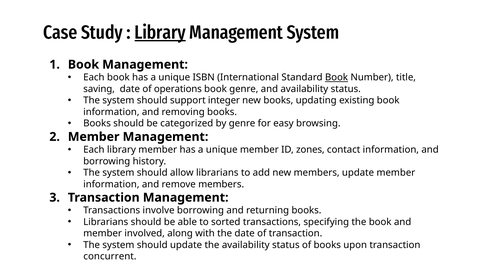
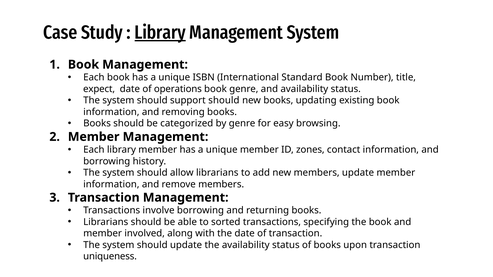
Book at (337, 78) underline: present -> none
saving: saving -> expect
support integer: integer -> should
concurrent: concurrent -> uniqueness
